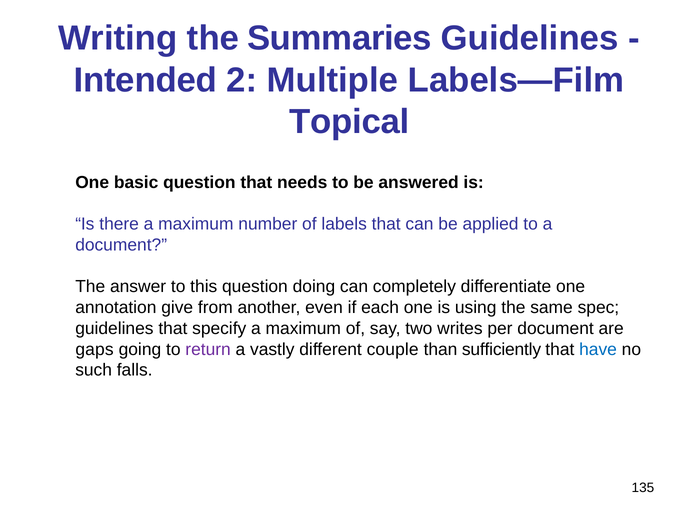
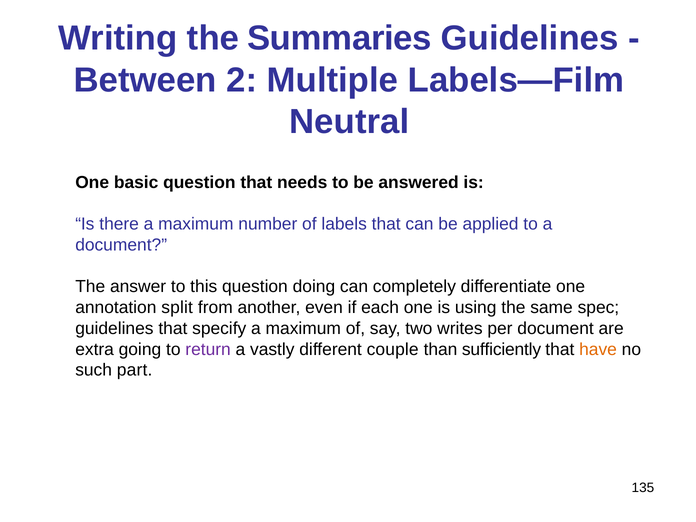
Intended: Intended -> Between
Topical: Topical -> Neutral
give: give -> split
gaps: gaps -> extra
have colour: blue -> orange
falls: falls -> part
